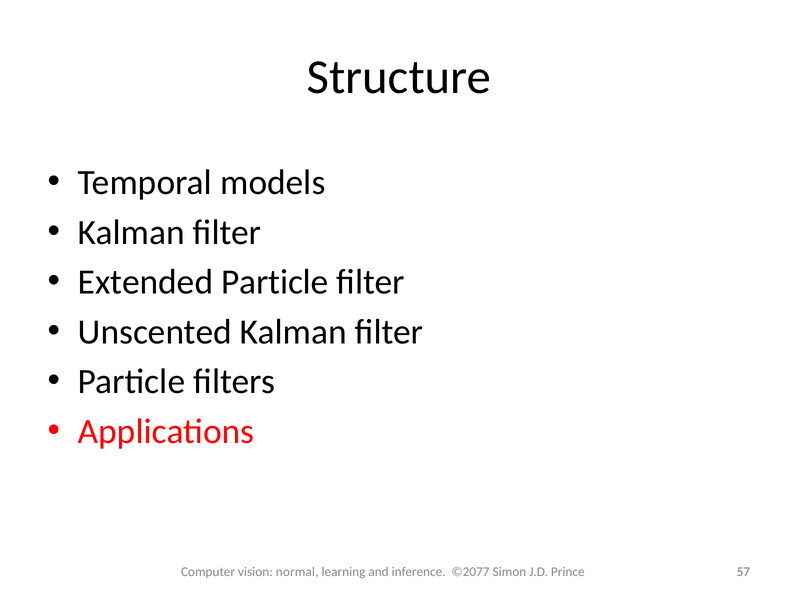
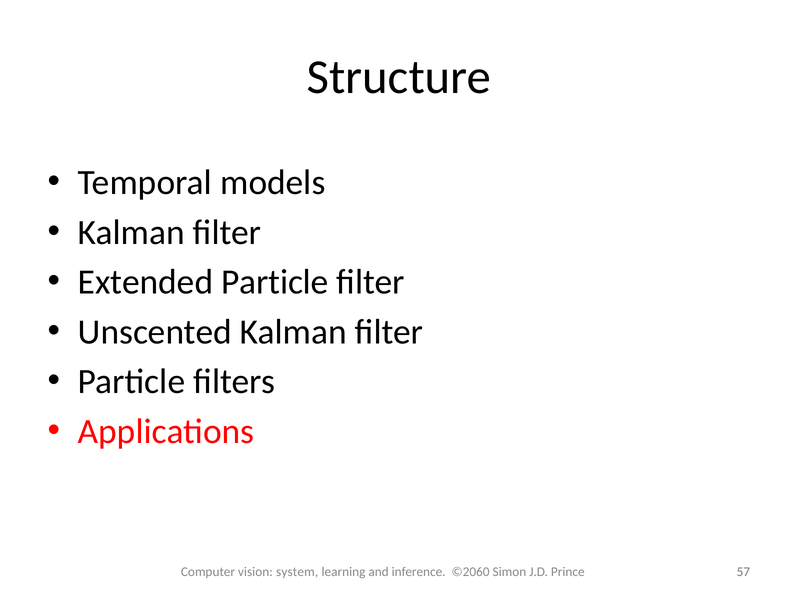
normal: normal -> system
©2077: ©2077 -> ©2060
